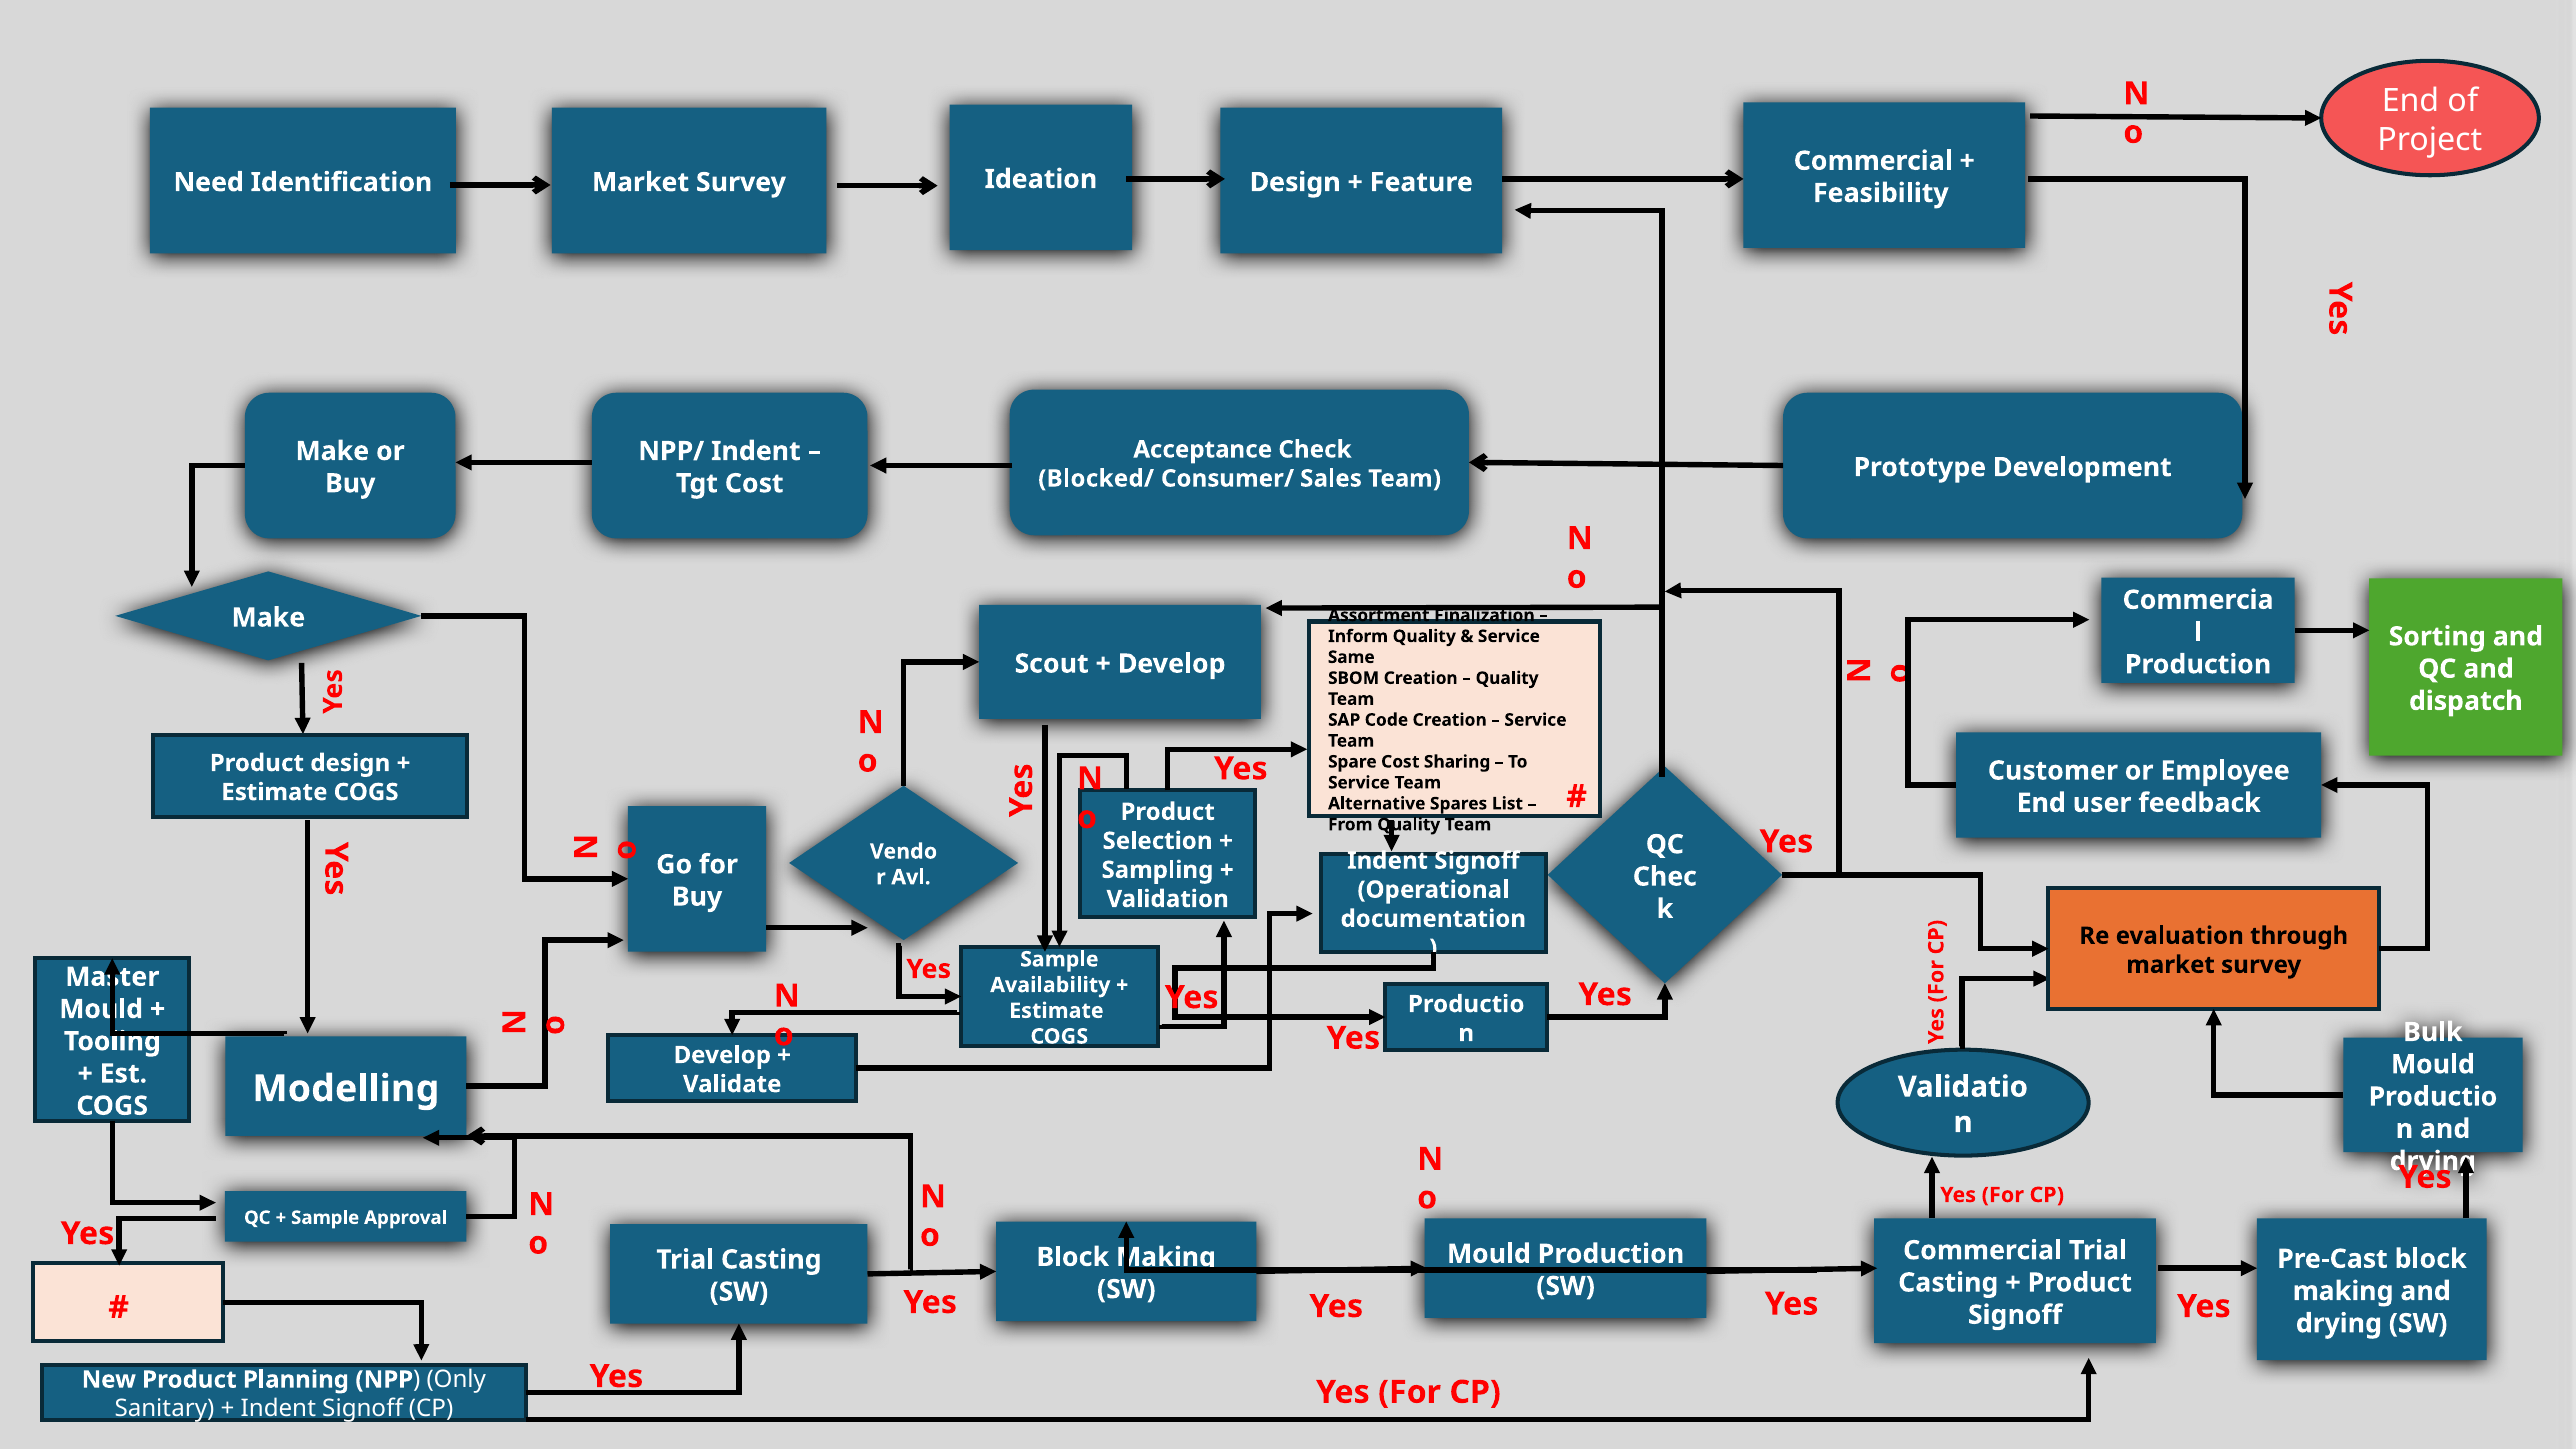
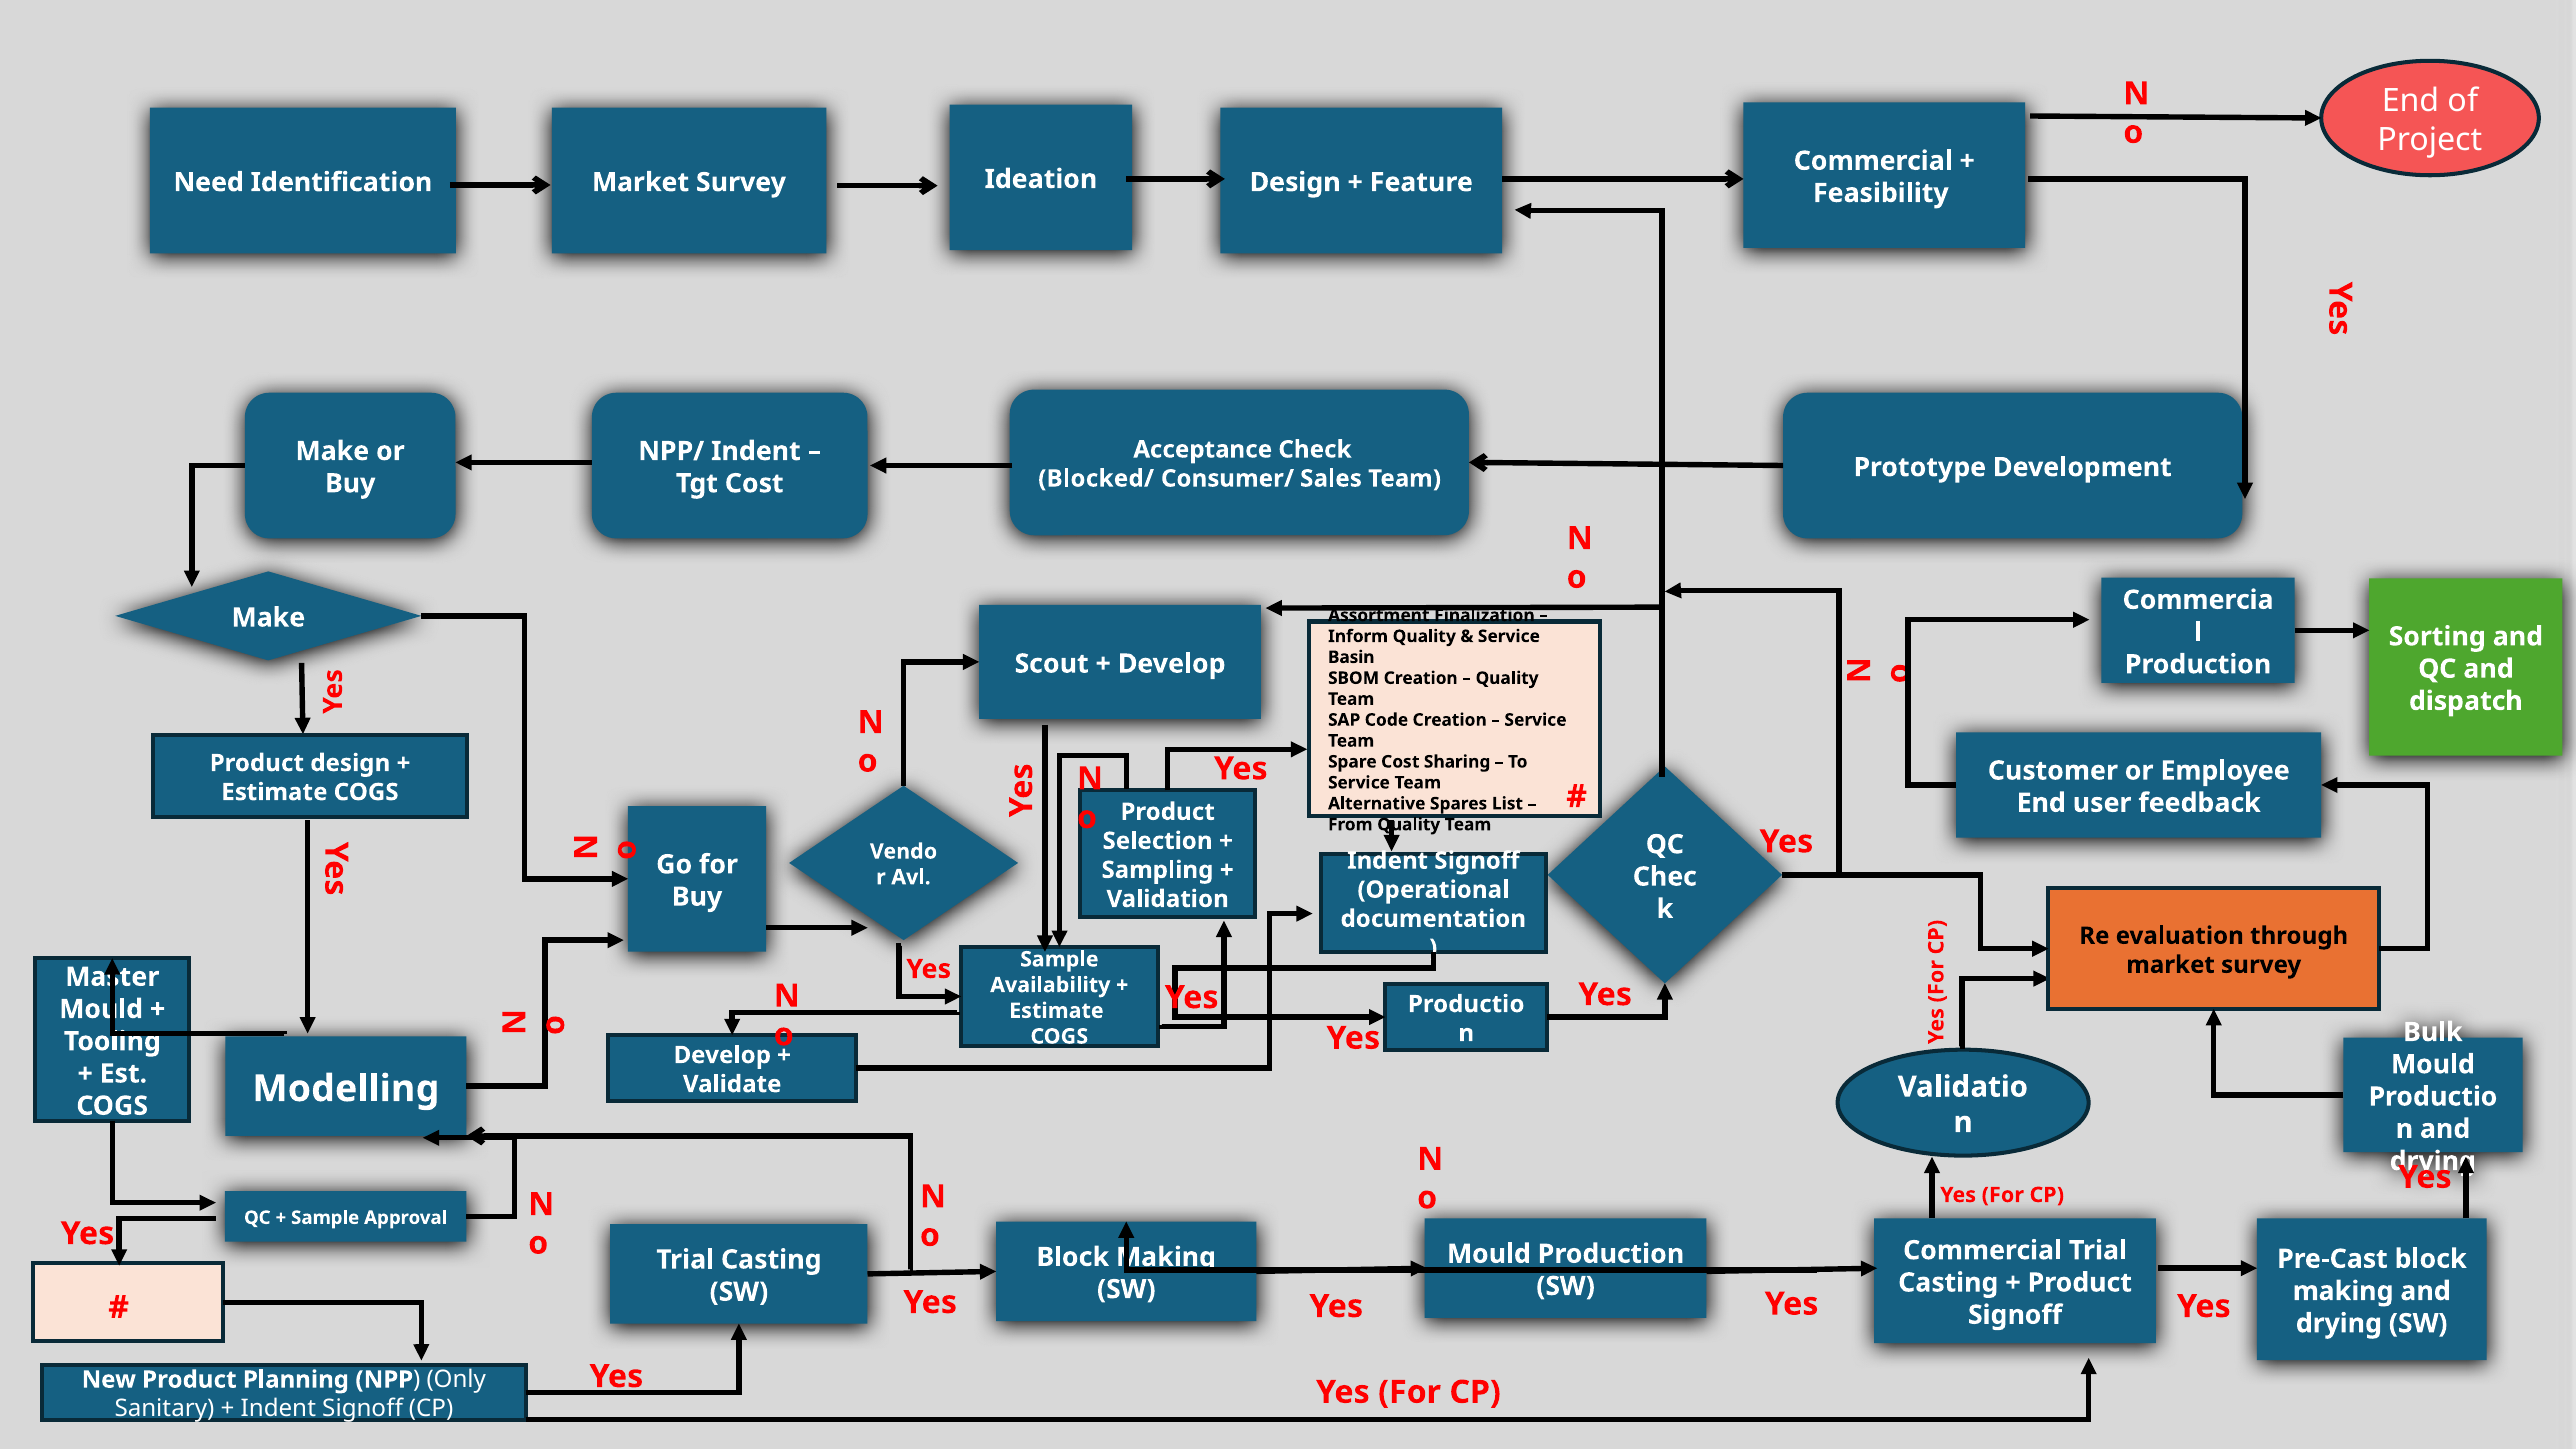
Same: Same -> Basin
